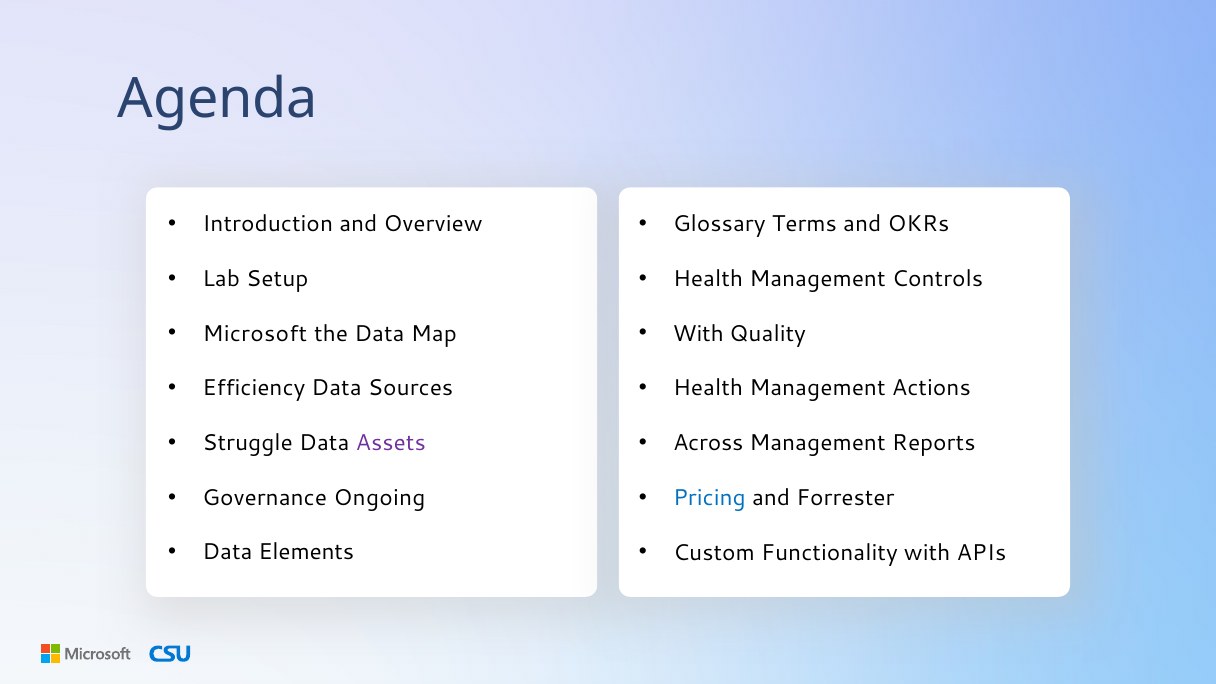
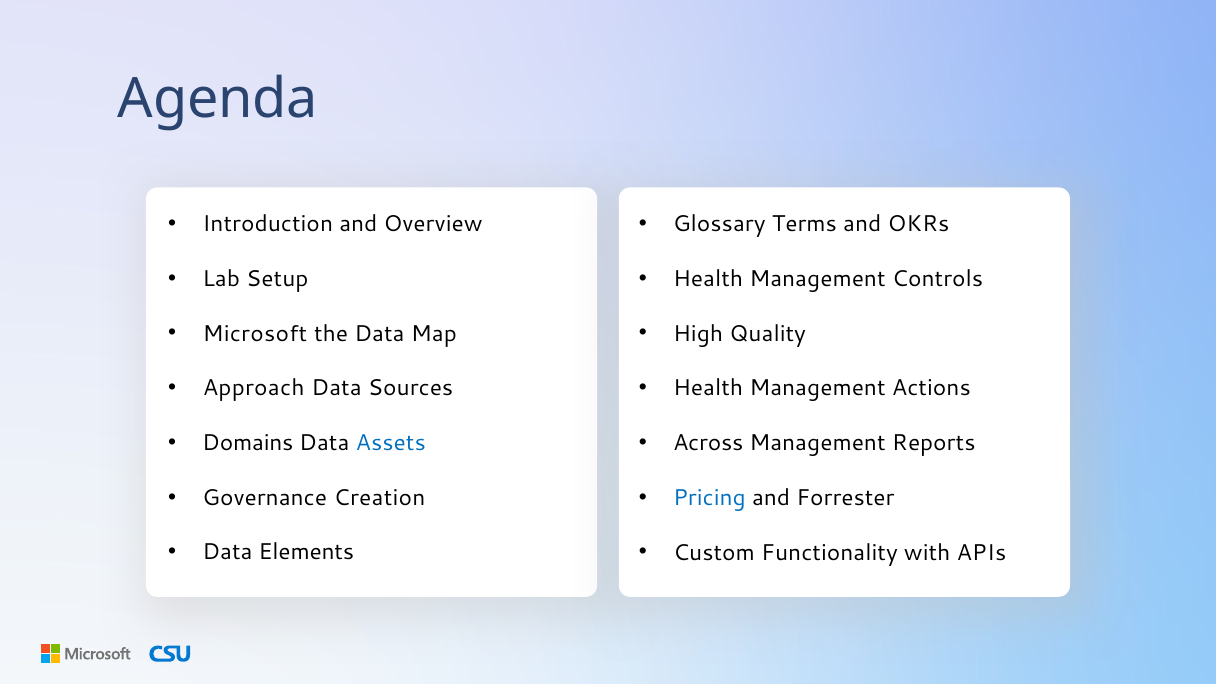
With at (698, 334): With -> High
Efficiency: Efficiency -> Approach
Struggle: Struggle -> Domains
Assets colour: purple -> blue
Ongoing: Ongoing -> Creation
